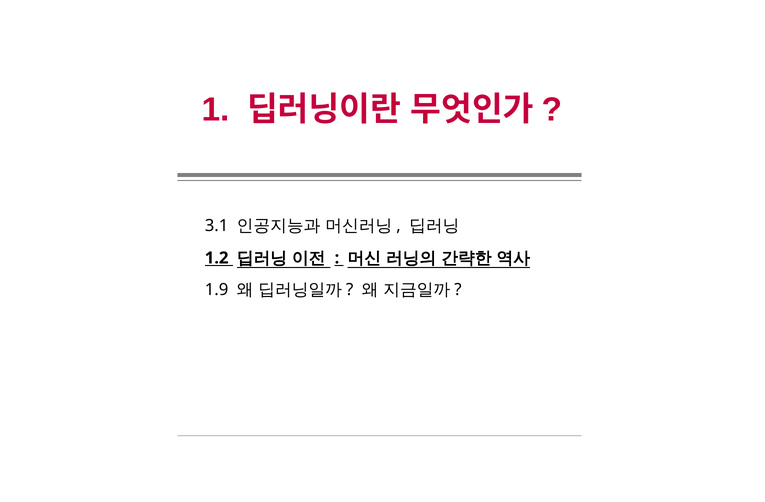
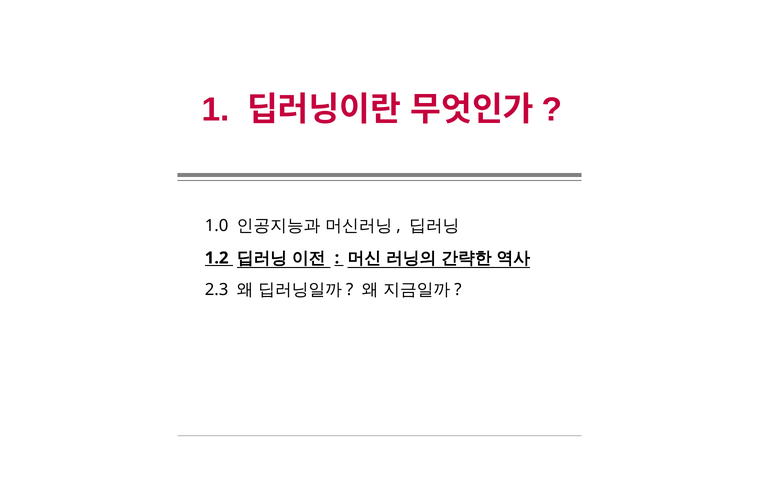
3.1: 3.1 -> 1.0
1.9: 1.9 -> 2.3
